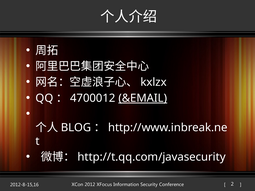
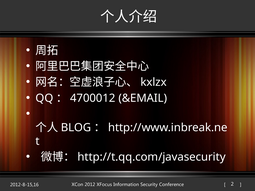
&EMAIL underline: present -> none
